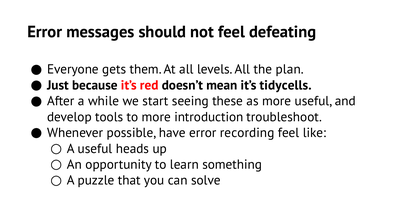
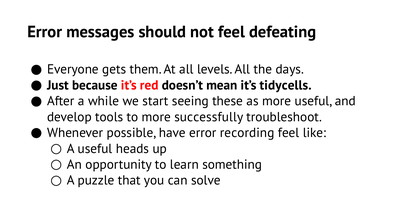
plan: plan -> days
introduction: introduction -> successfully
